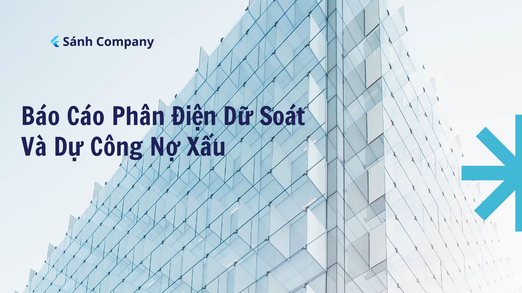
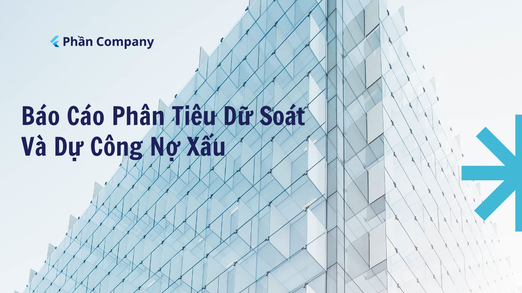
Sánh: Sánh -> Phần
Điện: Điện -> Tiêu
